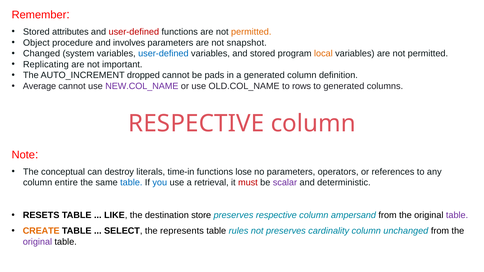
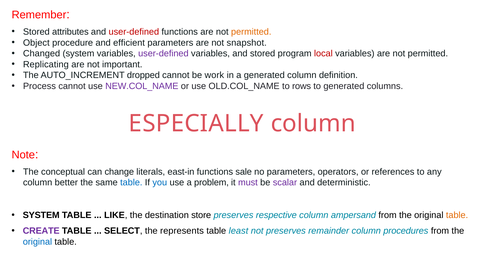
involves: involves -> efficient
user-defined at (163, 54) colour: blue -> purple
local colour: orange -> red
pads: pads -> work
Average: Average -> Process
RESPECTIVE at (196, 124): RESPECTIVE -> ESPECIALLY
destroy: destroy -> change
time-in: time-in -> east-in
lose: lose -> sale
entire: entire -> better
retrieval: retrieval -> problem
must colour: red -> purple
RESETS at (41, 215): RESETS -> SYSTEM
table at (457, 215) colour: purple -> orange
CREATE colour: orange -> purple
rules: rules -> least
cardinality: cardinality -> remainder
unchanged: unchanged -> procedures
original at (37, 242) colour: purple -> blue
